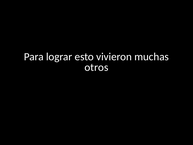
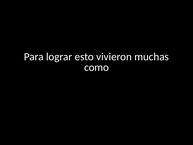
otros: otros -> como
